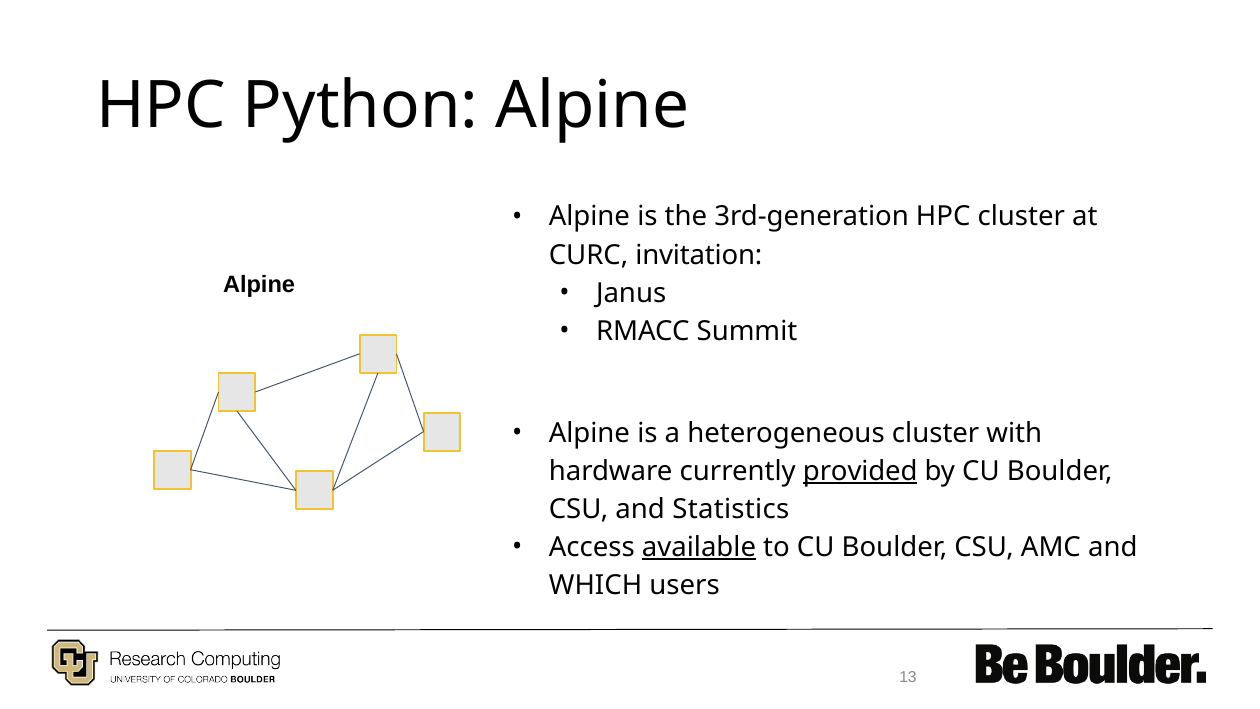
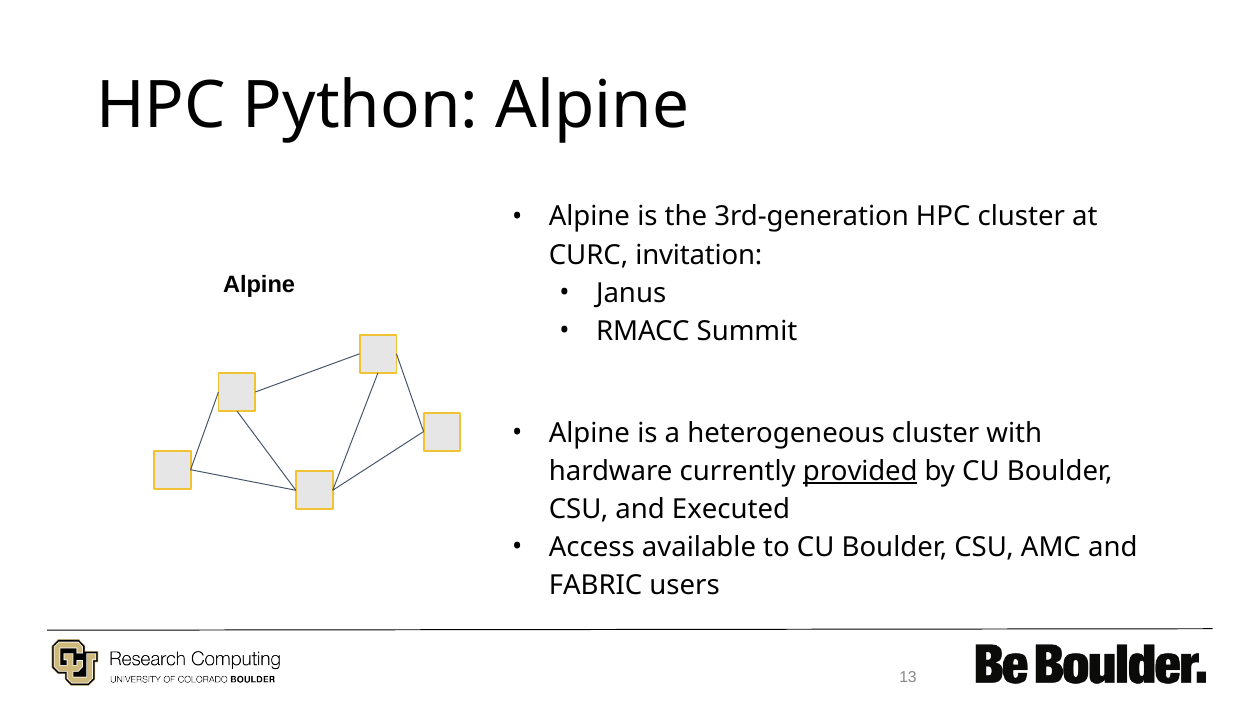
Statistics: Statistics -> Executed
available underline: present -> none
WHICH: WHICH -> FABRIC
